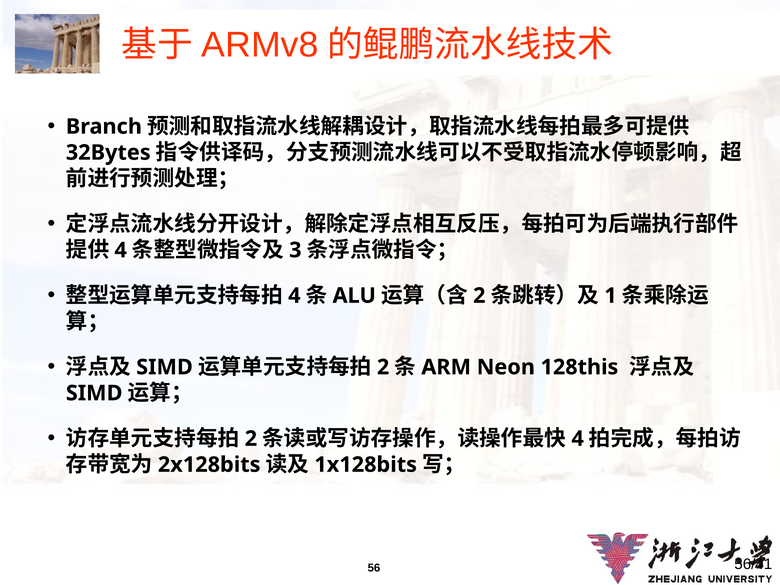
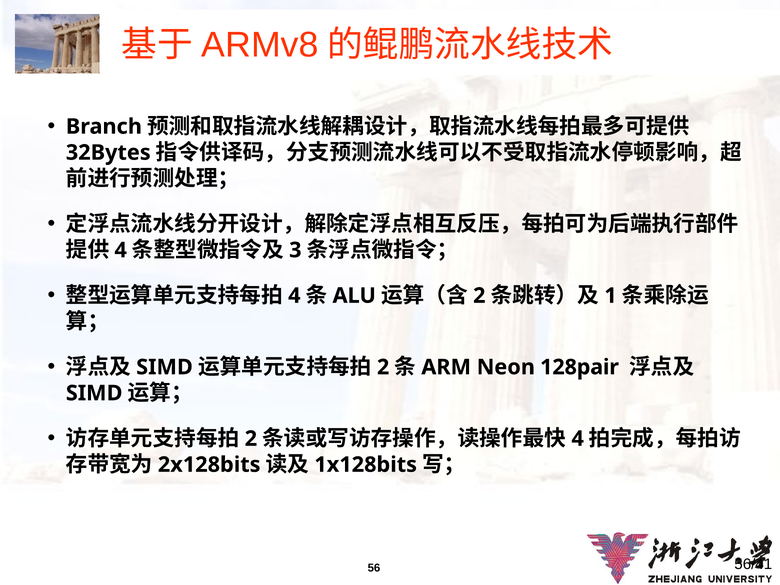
128this: 128this -> 128pair
